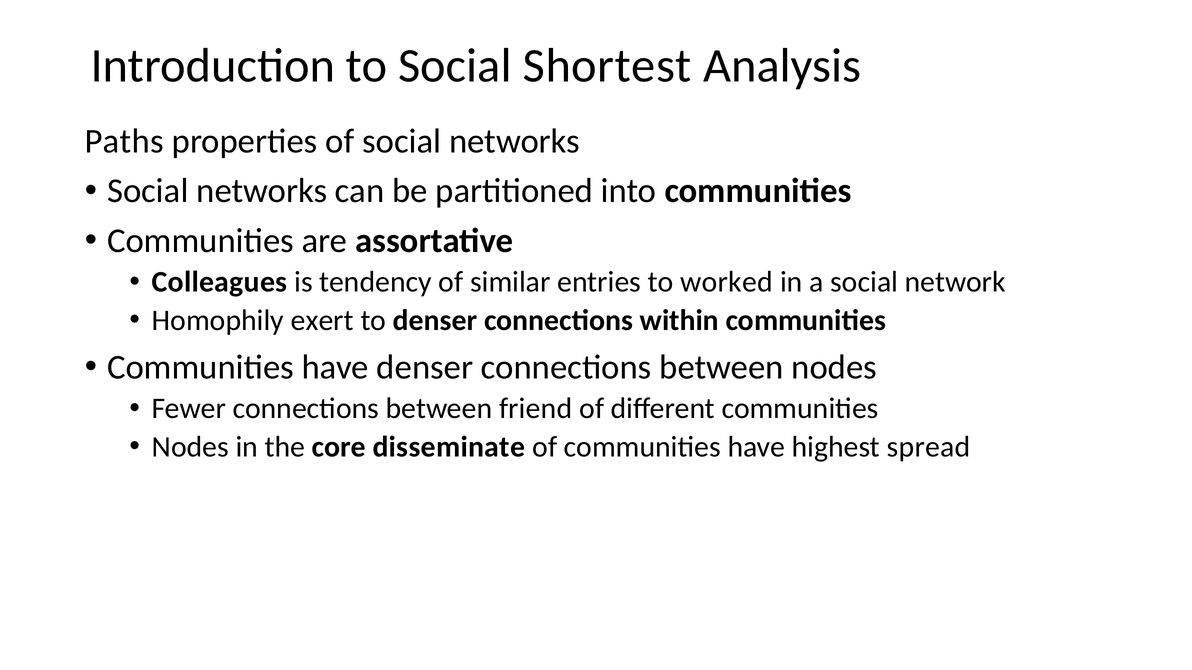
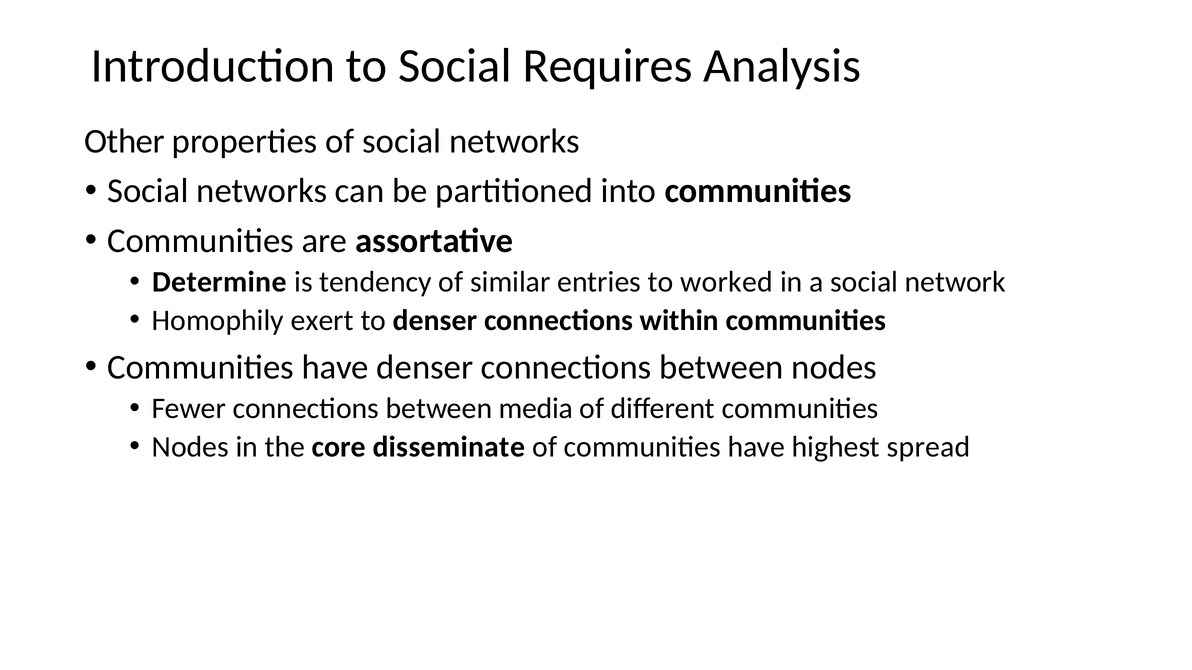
Shortest: Shortest -> Requires
Paths: Paths -> Other
Colleagues: Colleagues -> Determine
friend: friend -> media
